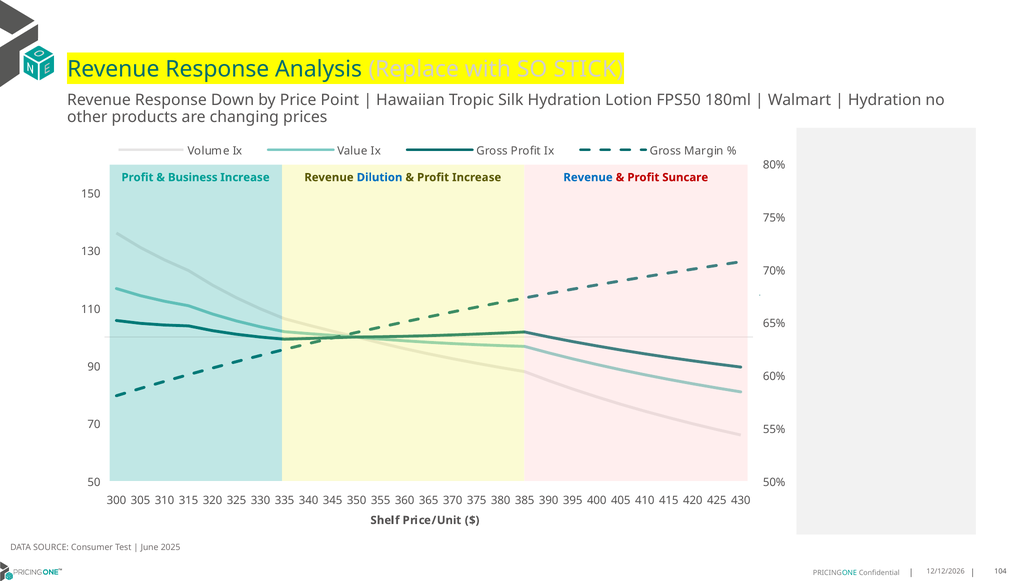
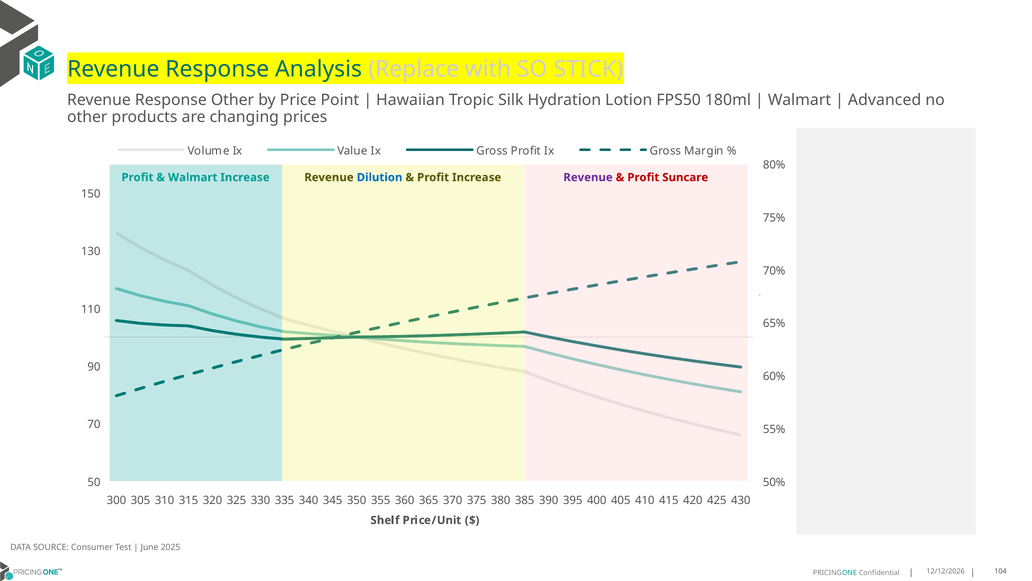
Response Down: Down -> Other
Hydration at (885, 100): Hydration -> Advanced
Business at (193, 177): Business -> Walmart
Revenue at (588, 177) colour: blue -> purple
